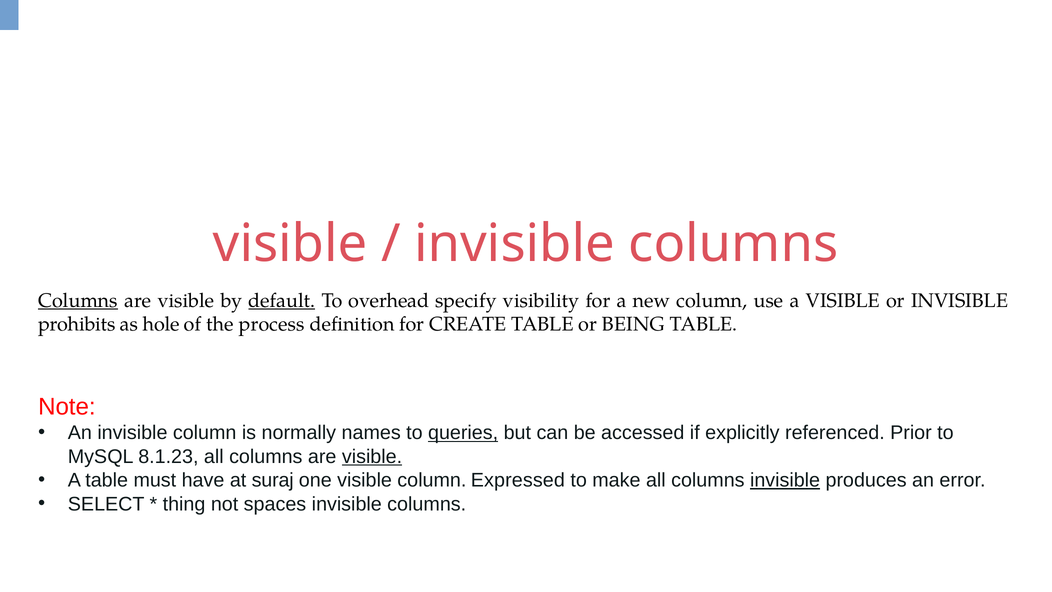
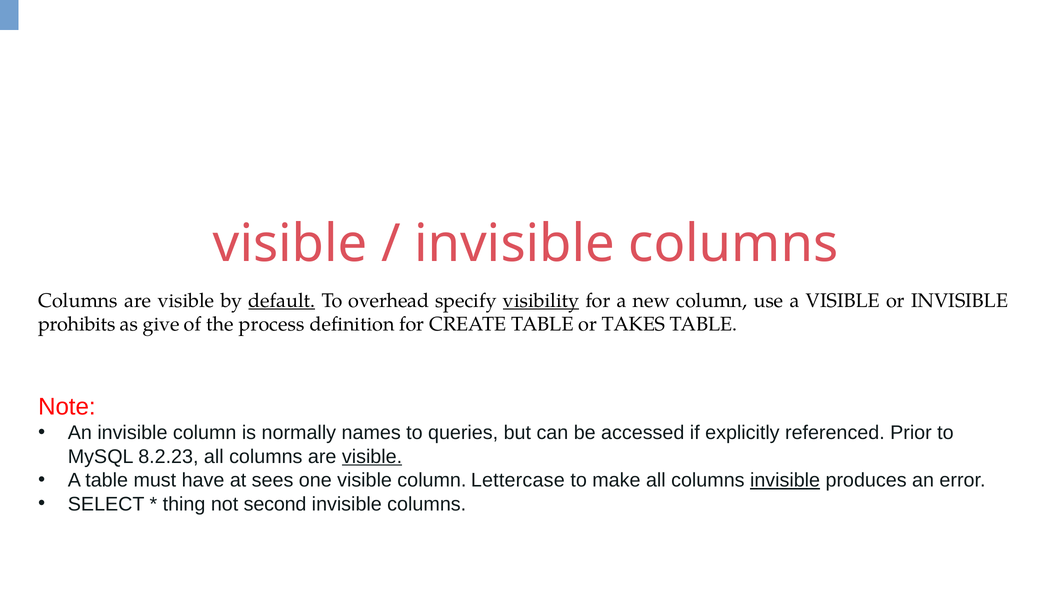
Columns at (78, 301) underline: present -> none
visibility underline: none -> present
hole: hole -> give
BEING: BEING -> TAKES
queries underline: present -> none
8.1.23: 8.1.23 -> 8.2.23
suraj: suraj -> sees
Expressed: Expressed -> Lettercase
spaces: spaces -> second
